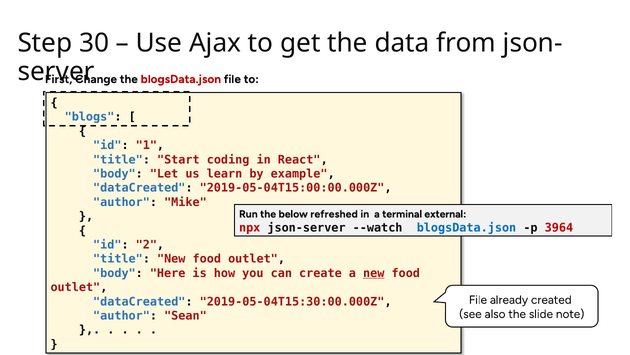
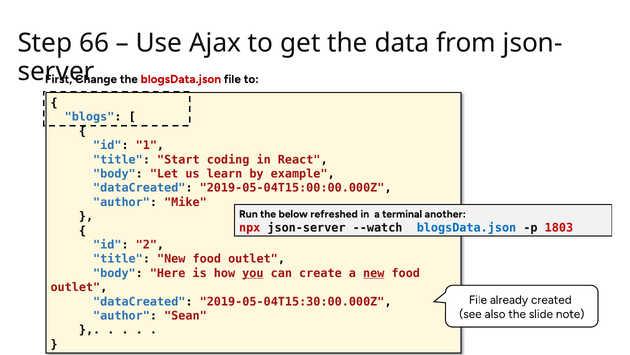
30: 30 -> 66
external: external -> another
3964: 3964 -> 1803
you underline: none -> present
